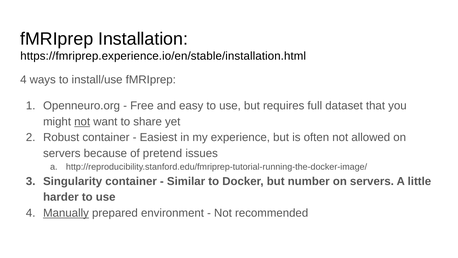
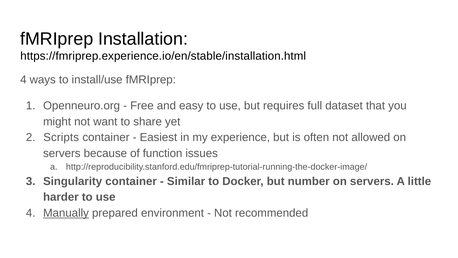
not at (82, 121) underline: present -> none
Robust: Robust -> Scripts
pretend: pretend -> function
